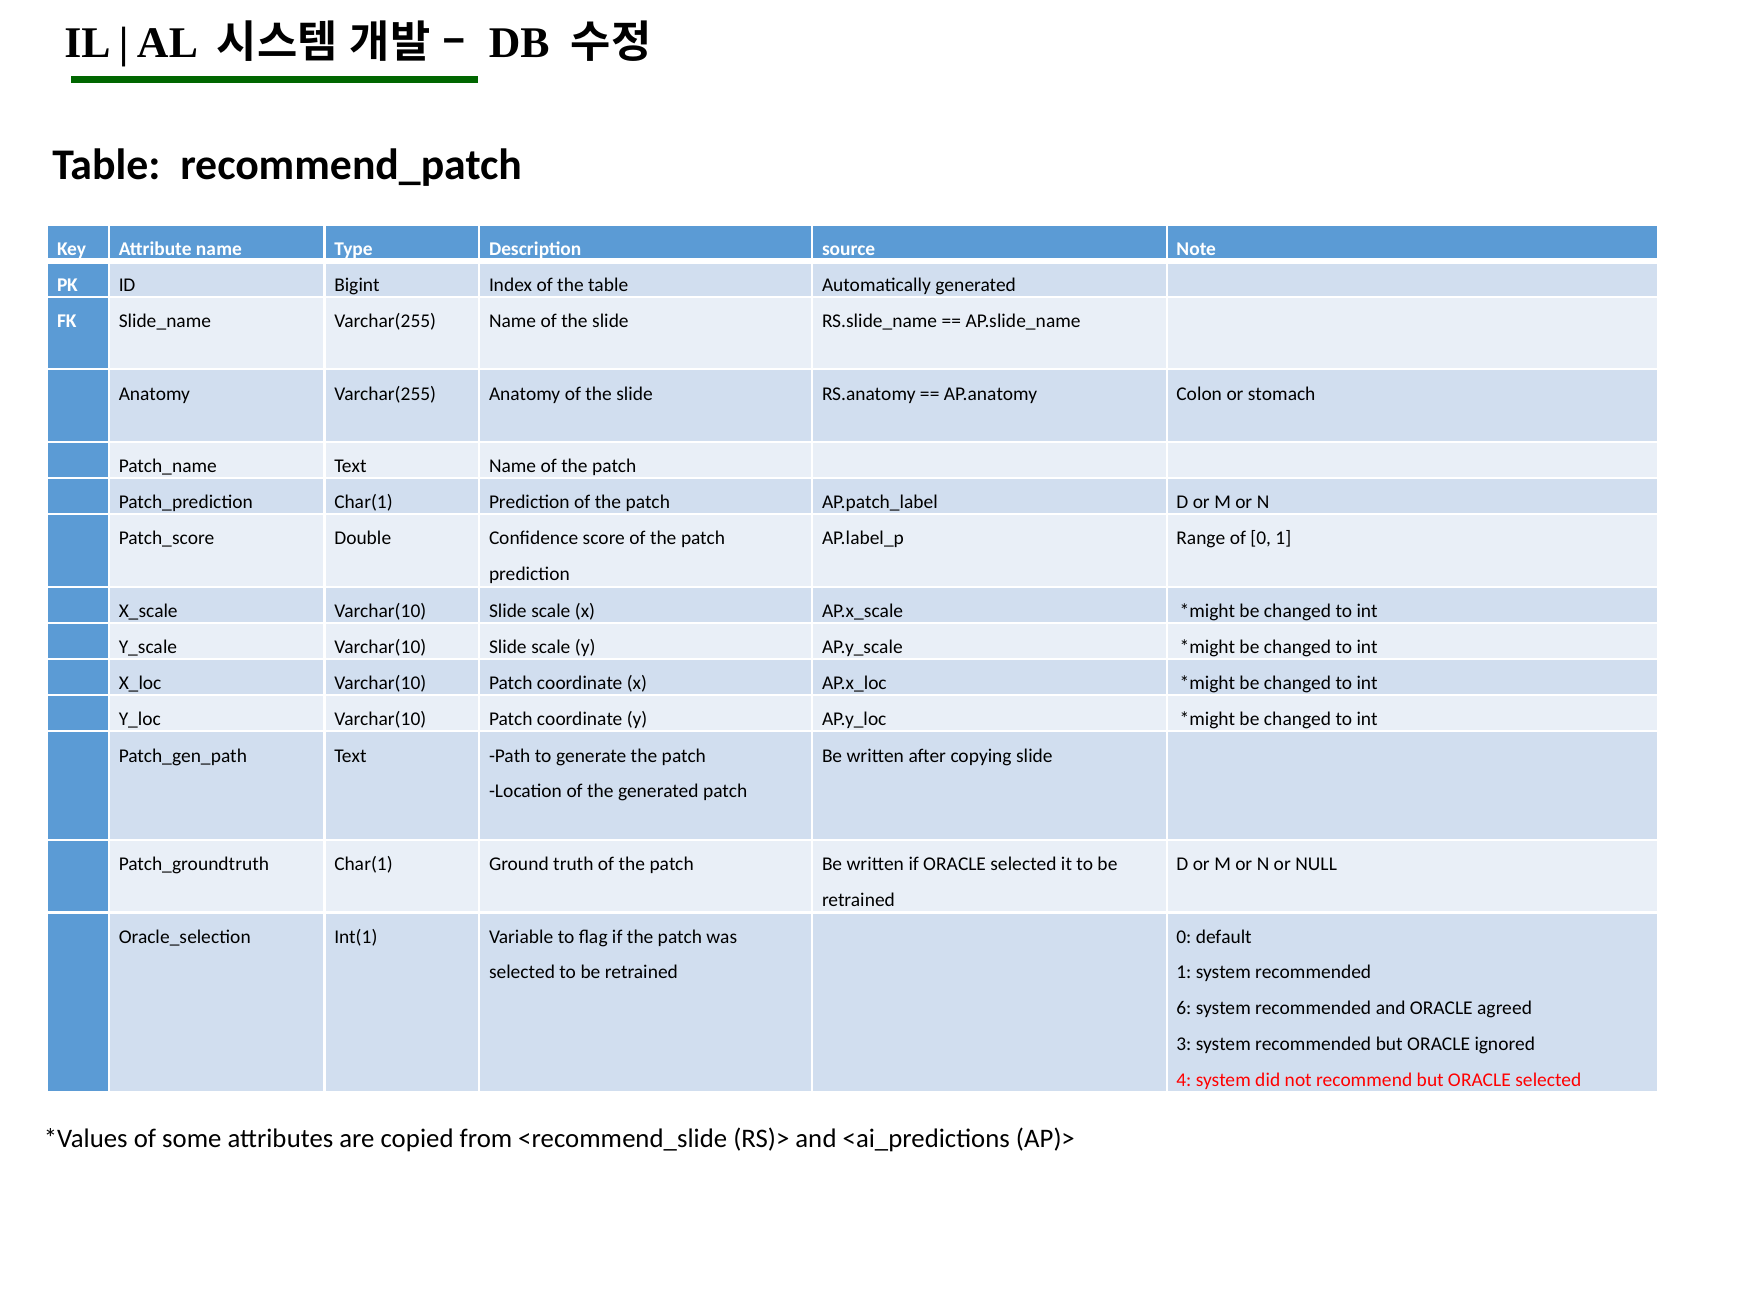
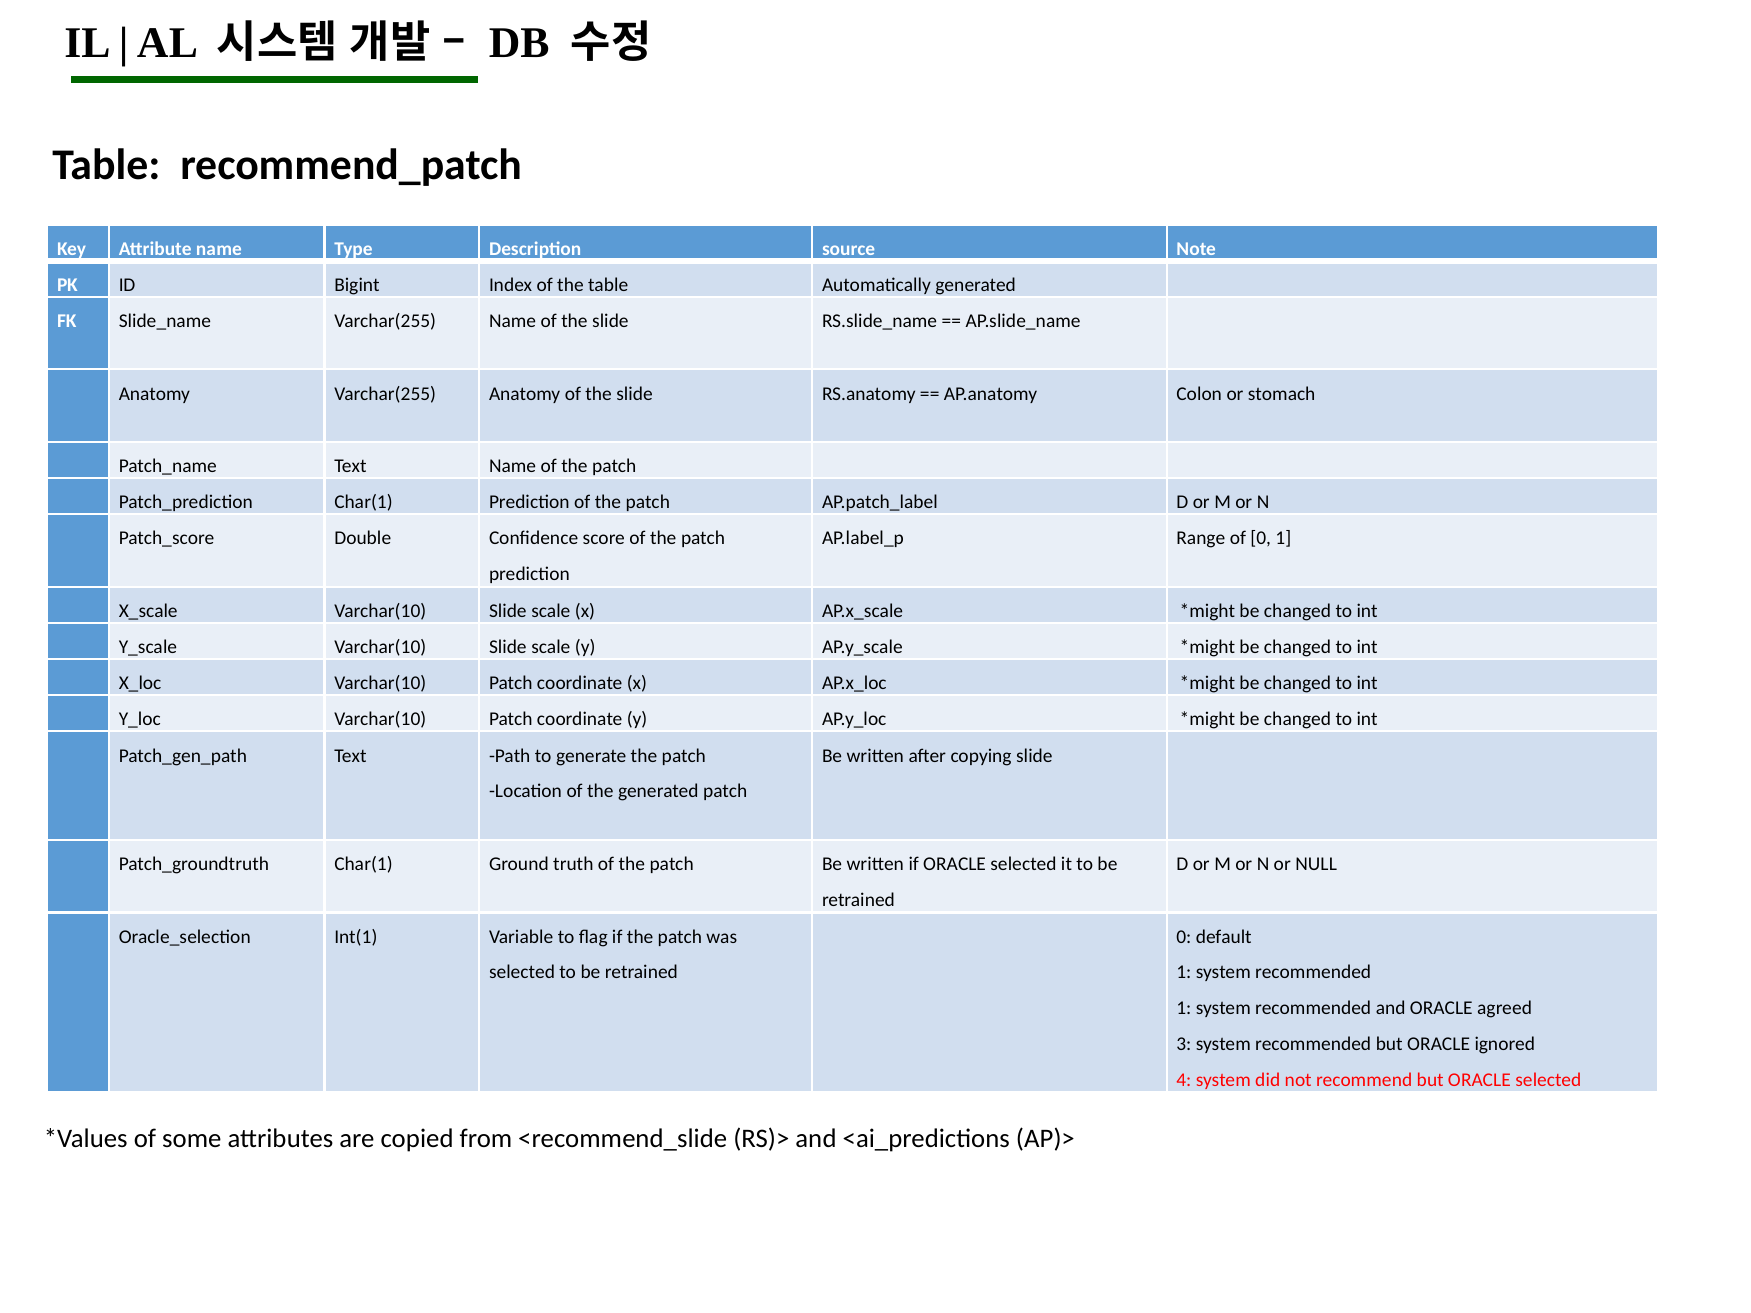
6 at (1184, 1009): 6 -> 1
